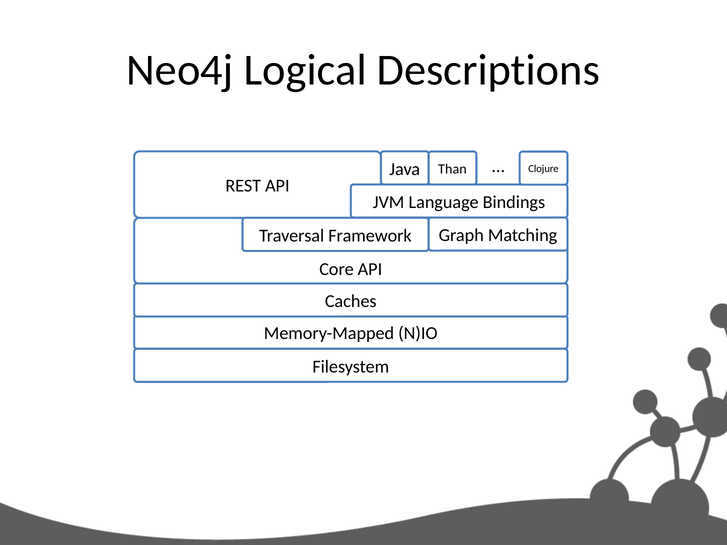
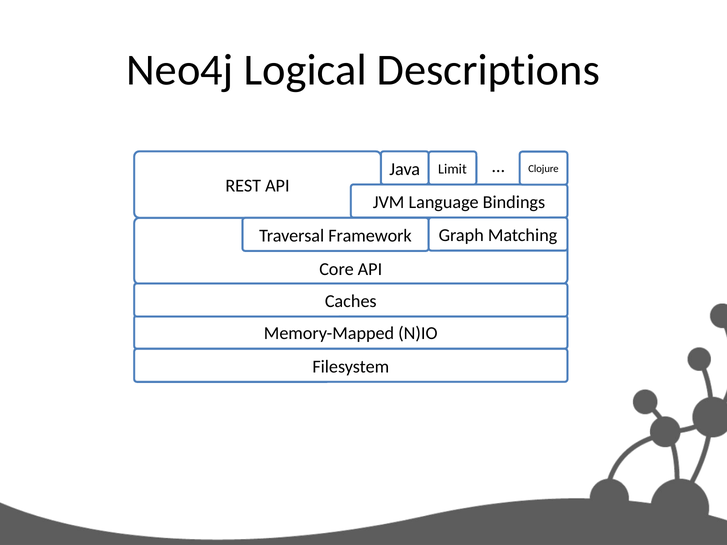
Than: Than -> Limit
